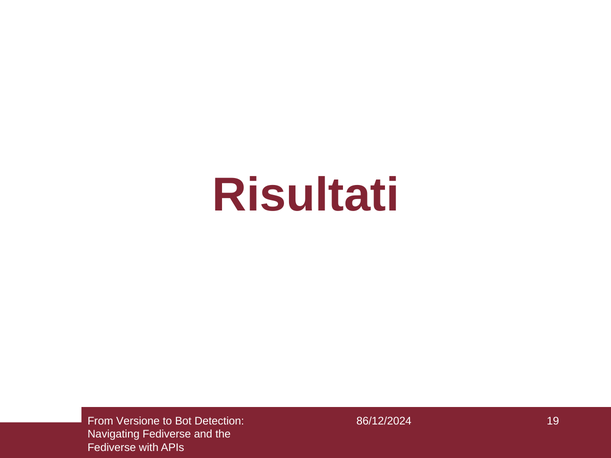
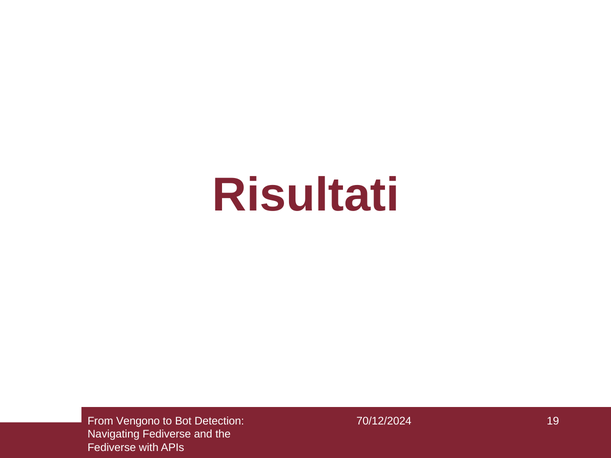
Versione: Versione -> Vengono
86/12/2024: 86/12/2024 -> 70/12/2024
